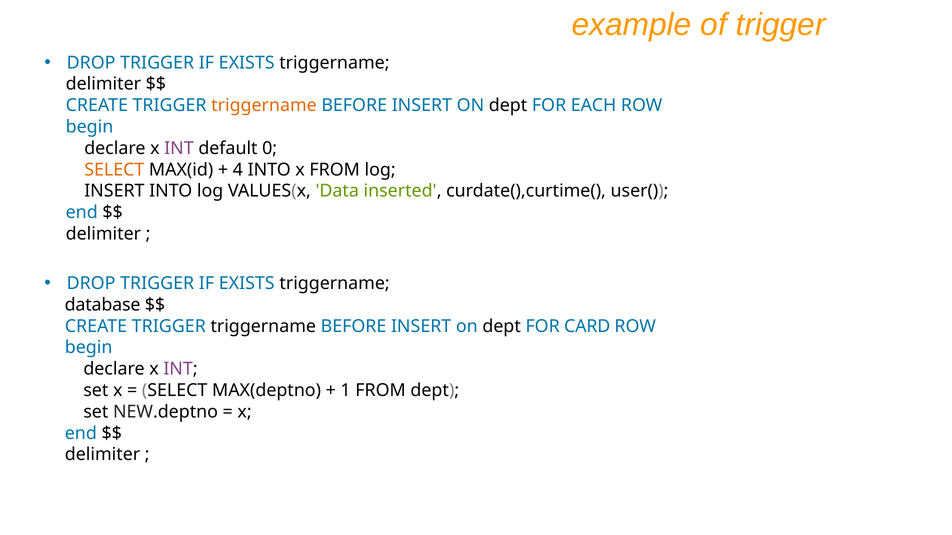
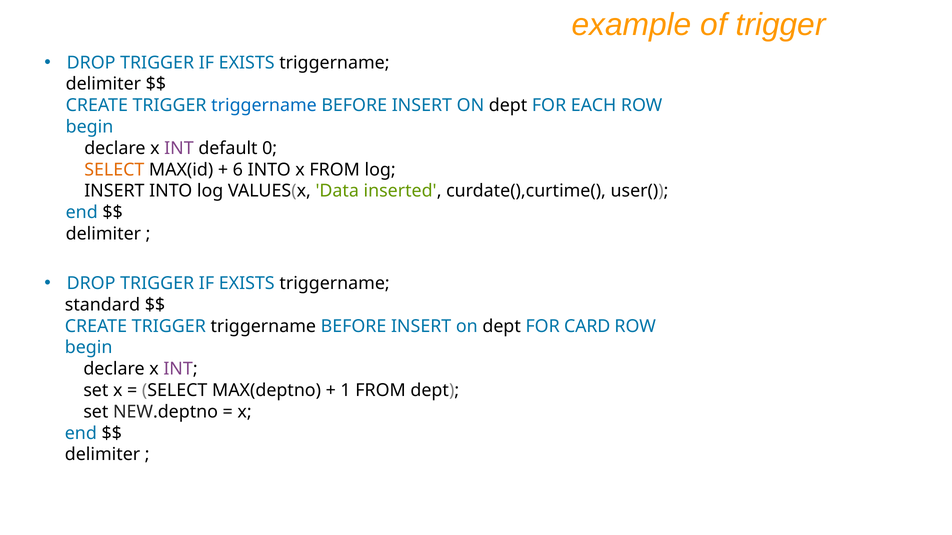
triggername at (264, 106) colour: orange -> blue
4: 4 -> 6
database: database -> standard
